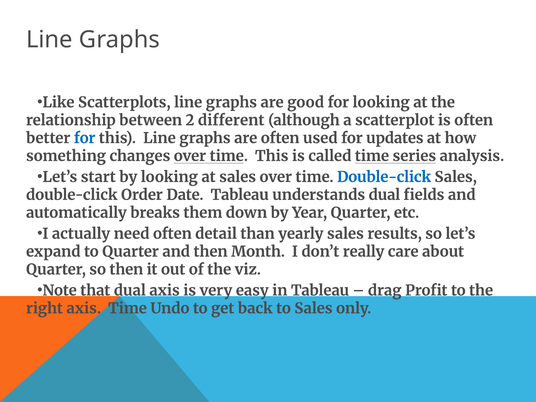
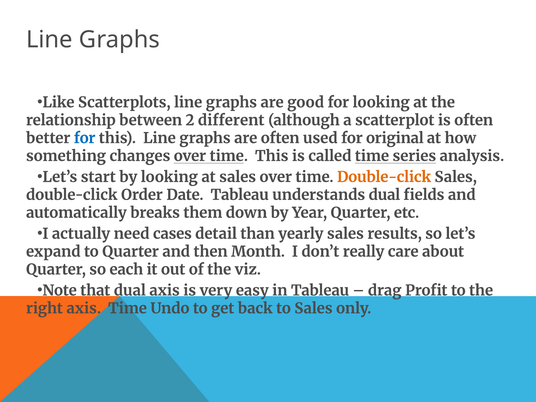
updates: updates -> original
Double-click at (384, 177) colour: blue -> orange
need often: often -> cases
so then: then -> each
